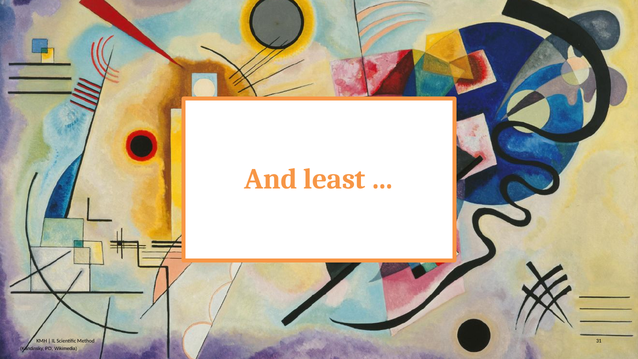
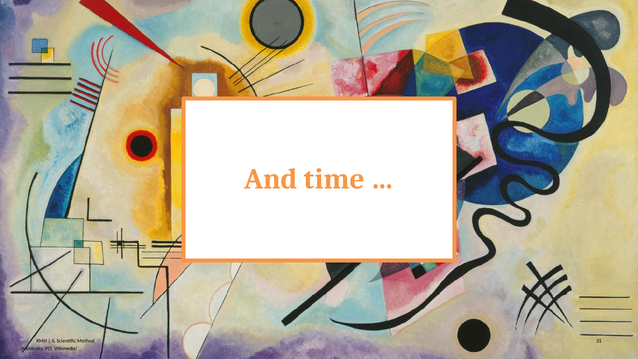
least: least -> time
